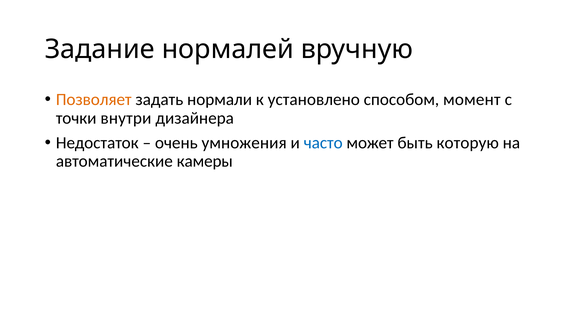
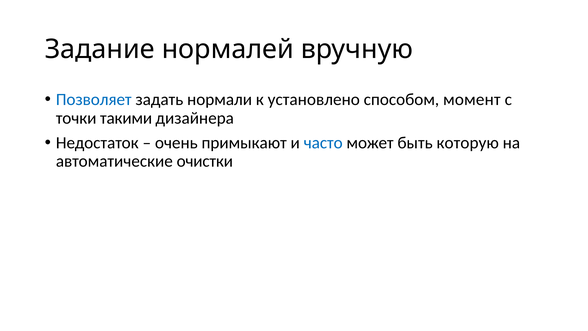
Позволяет colour: orange -> blue
внутри: внутри -> такими
умножения: умножения -> примыкают
камеры: камеры -> очистки
